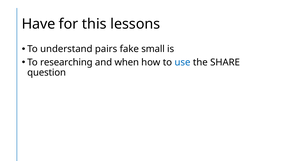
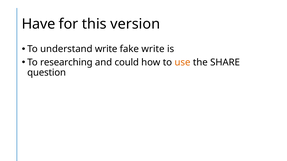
lessons: lessons -> version
understand pairs: pairs -> write
fake small: small -> write
when: when -> could
use colour: blue -> orange
